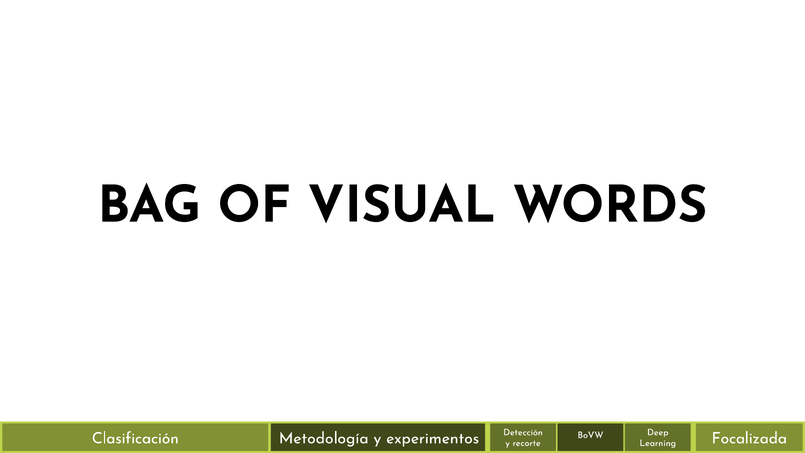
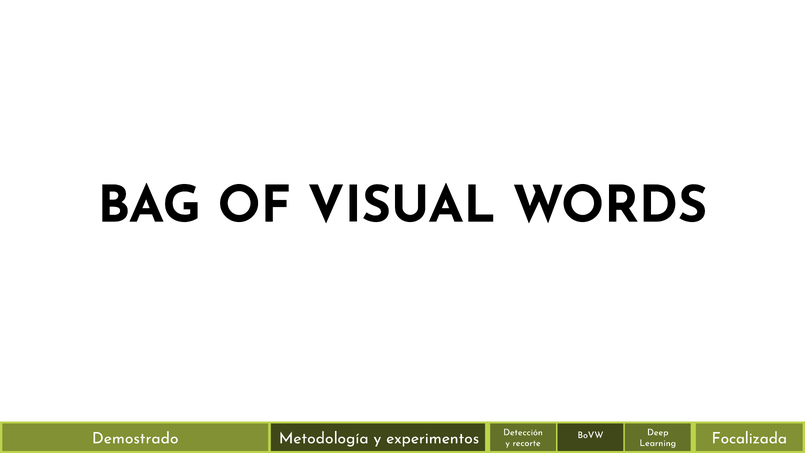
Clasificación: Clasificación -> Demostrado
